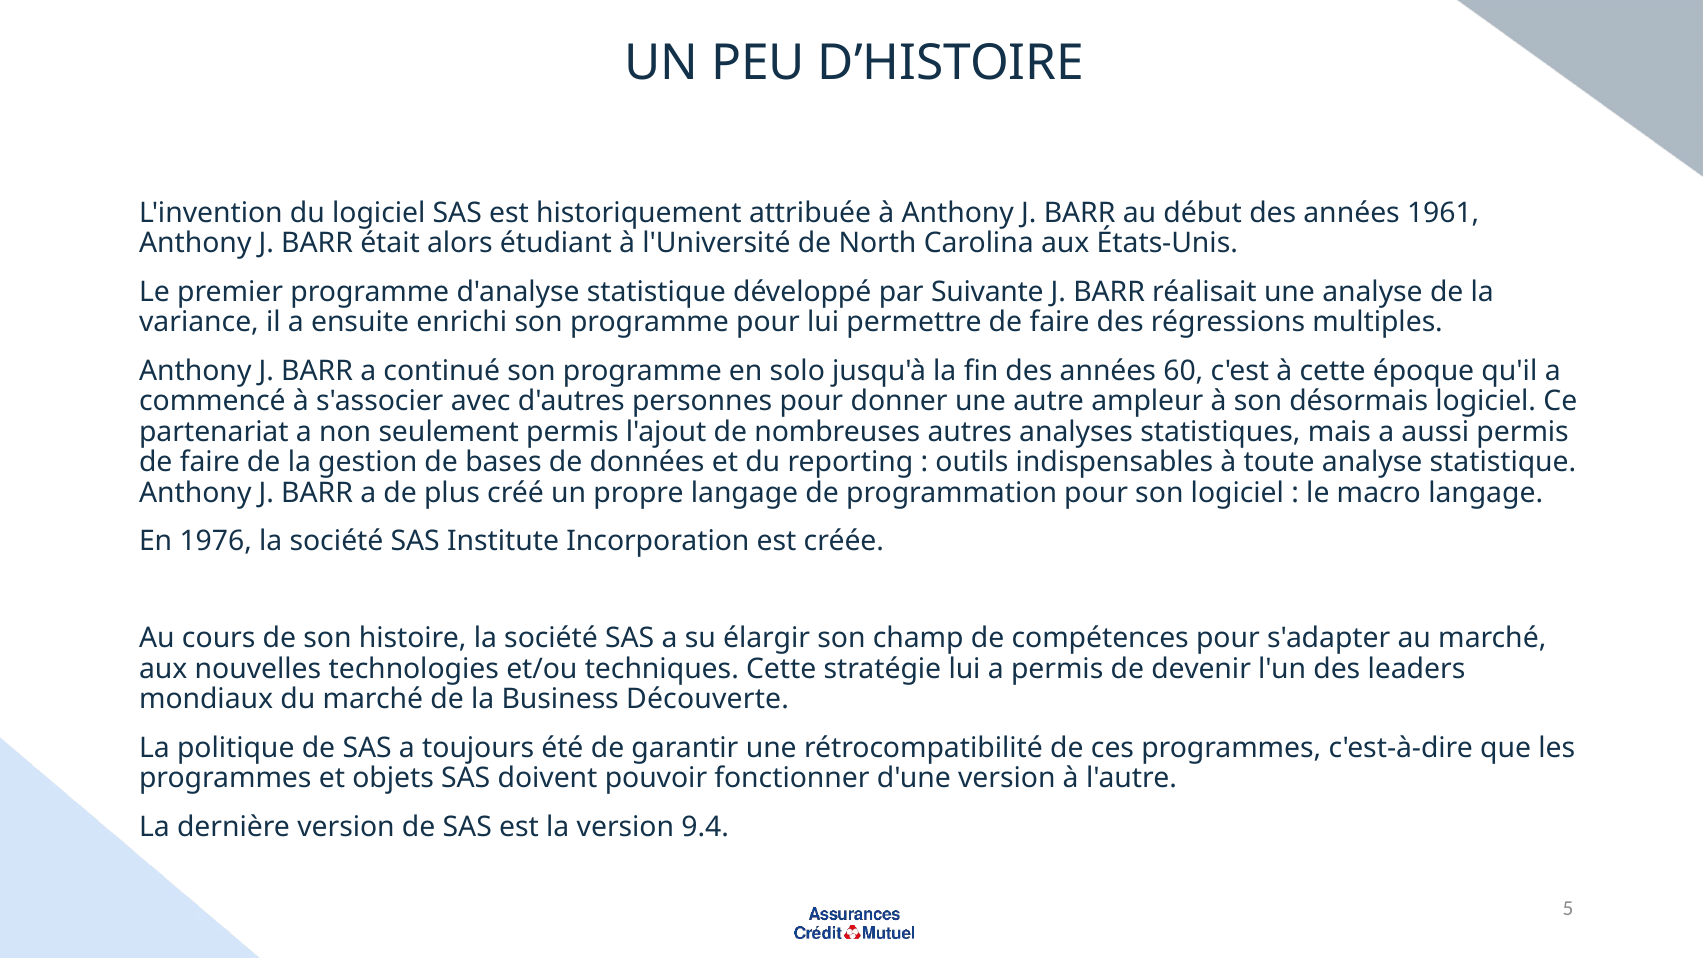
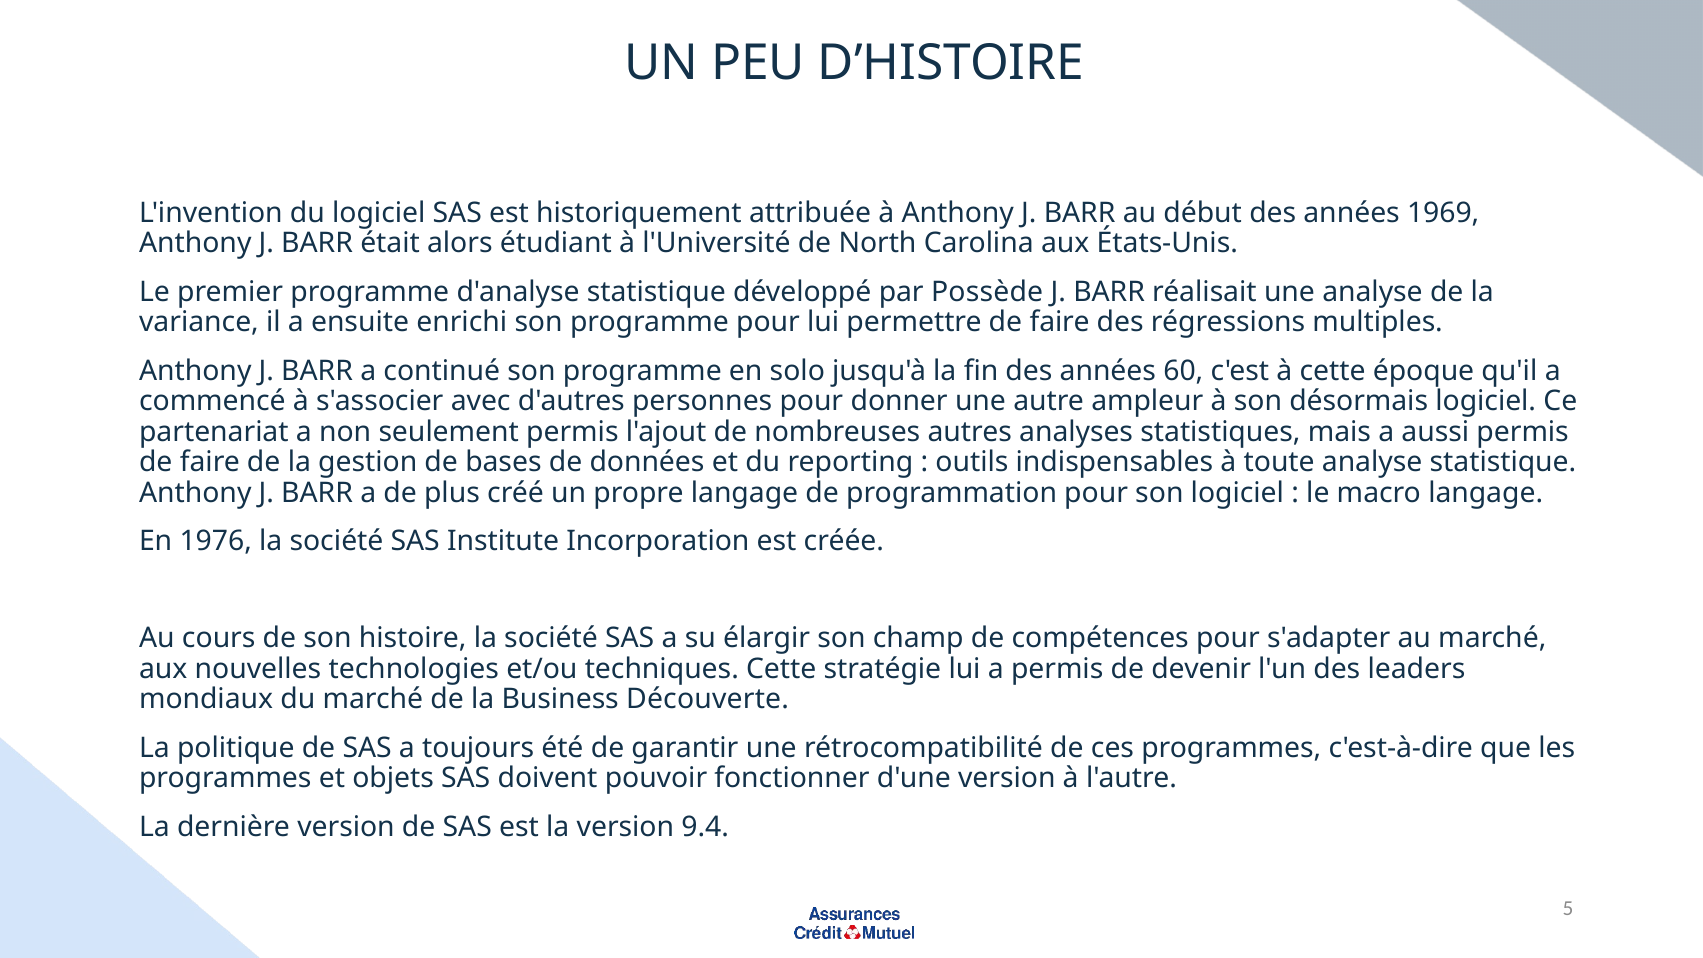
1961: 1961 -> 1969
Suivante: Suivante -> Possède
